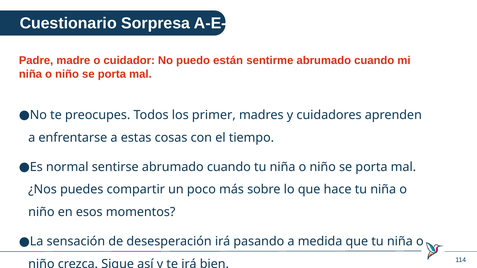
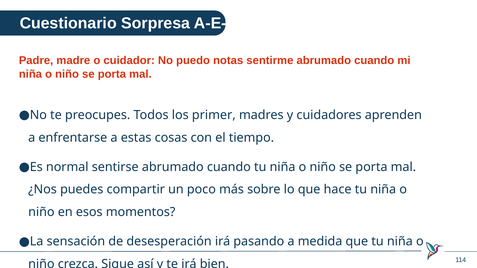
están: están -> notas
